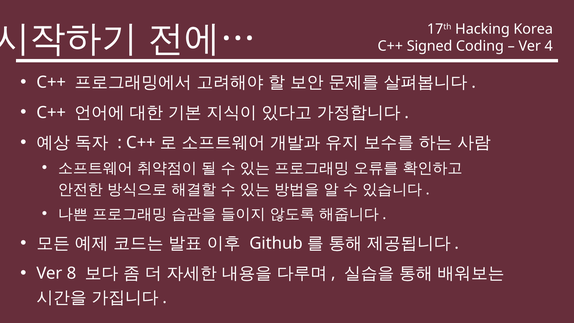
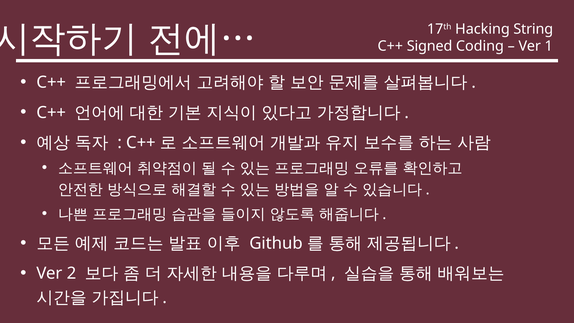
Korea: Korea -> String
4: 4 -> 1
8: 8 -> 2
